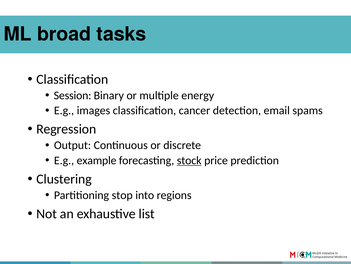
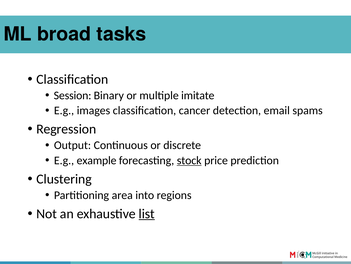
energy: energy -> imitate
stop: stop -> area
list underline: none -> present
